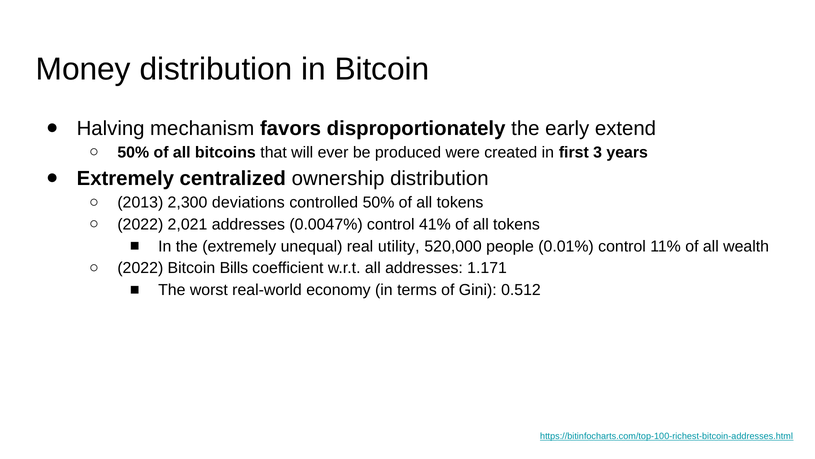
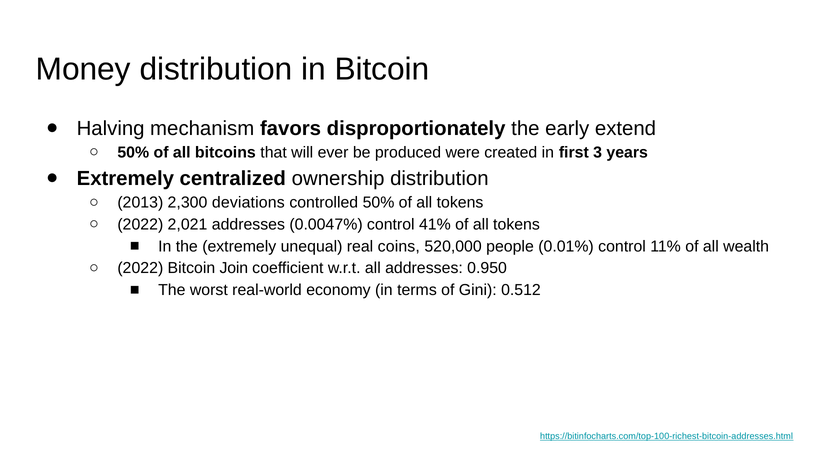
utility: utility -> coins
Bills: Bills -> Join
1.171: 1.171 -> 0.950
